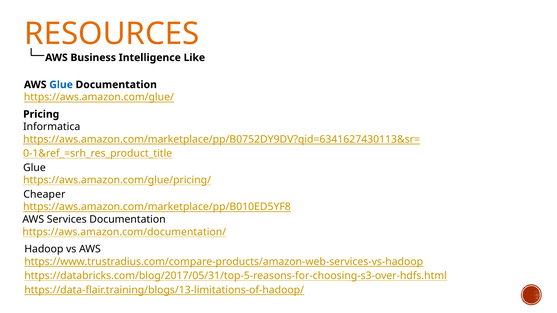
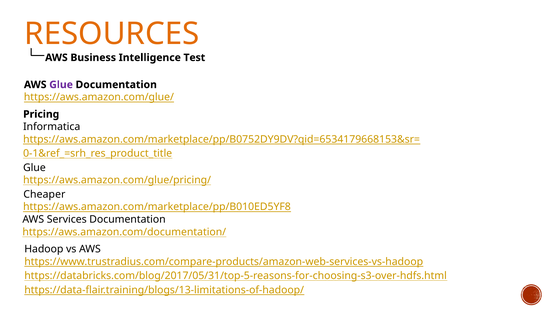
Like: Like -> Test
Glue at (61, 85) colour: blue -> purple
https://aws.amazon.com/marketplace/pp/B0752DY9DV?qid=6341627430113&sr=: https://aws.amazon.com/marketplace/pp/B0752DY9DV?qid=6341627430113&sr= -> https://aws.amazon.com/marketplace/pp/B0752DY9DV?qid=6534179668153&sr=
